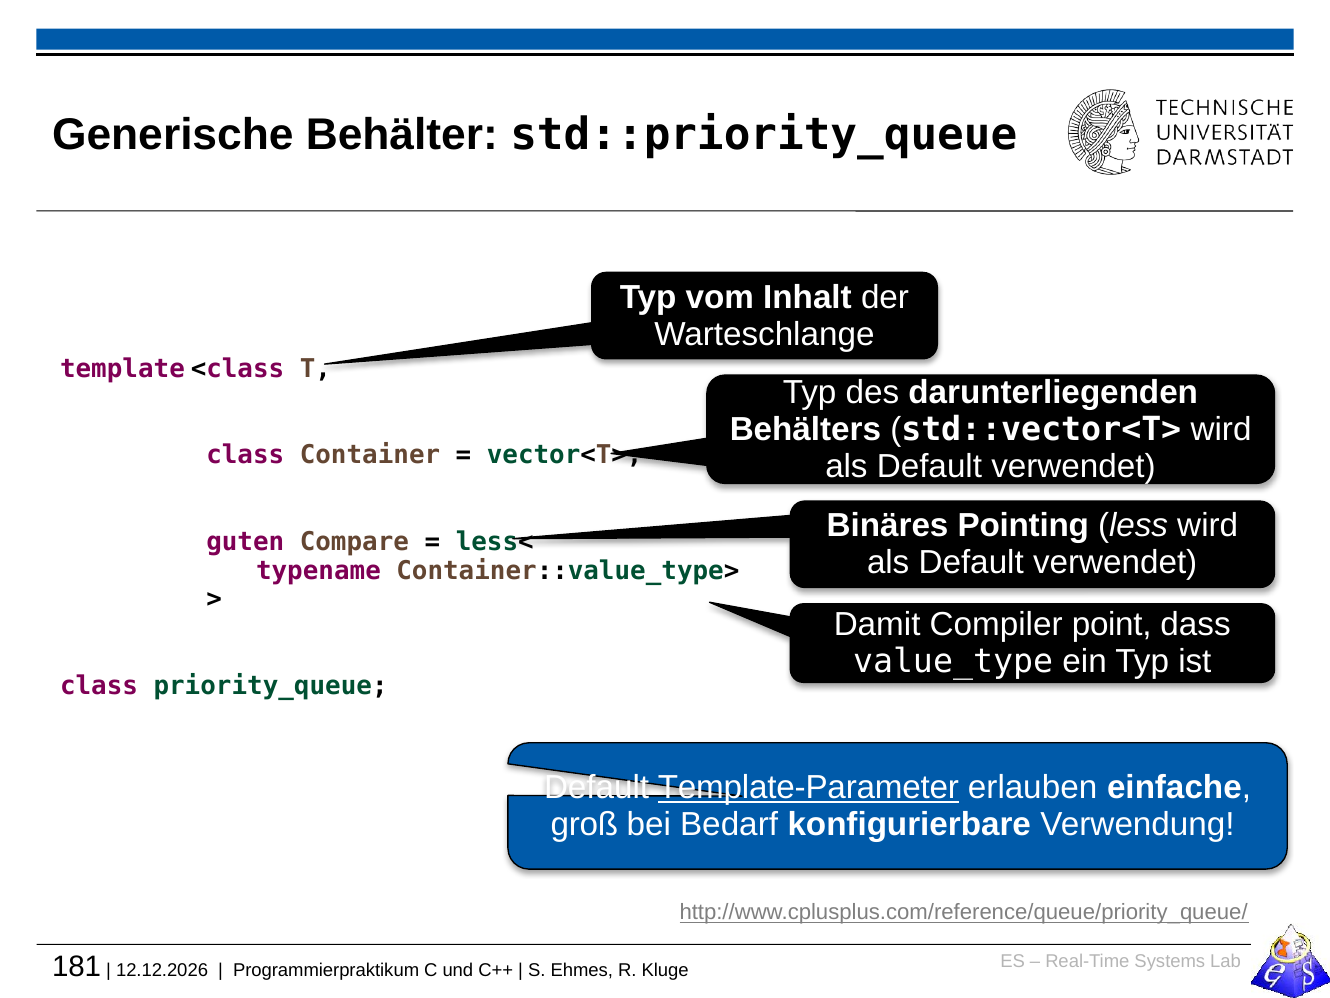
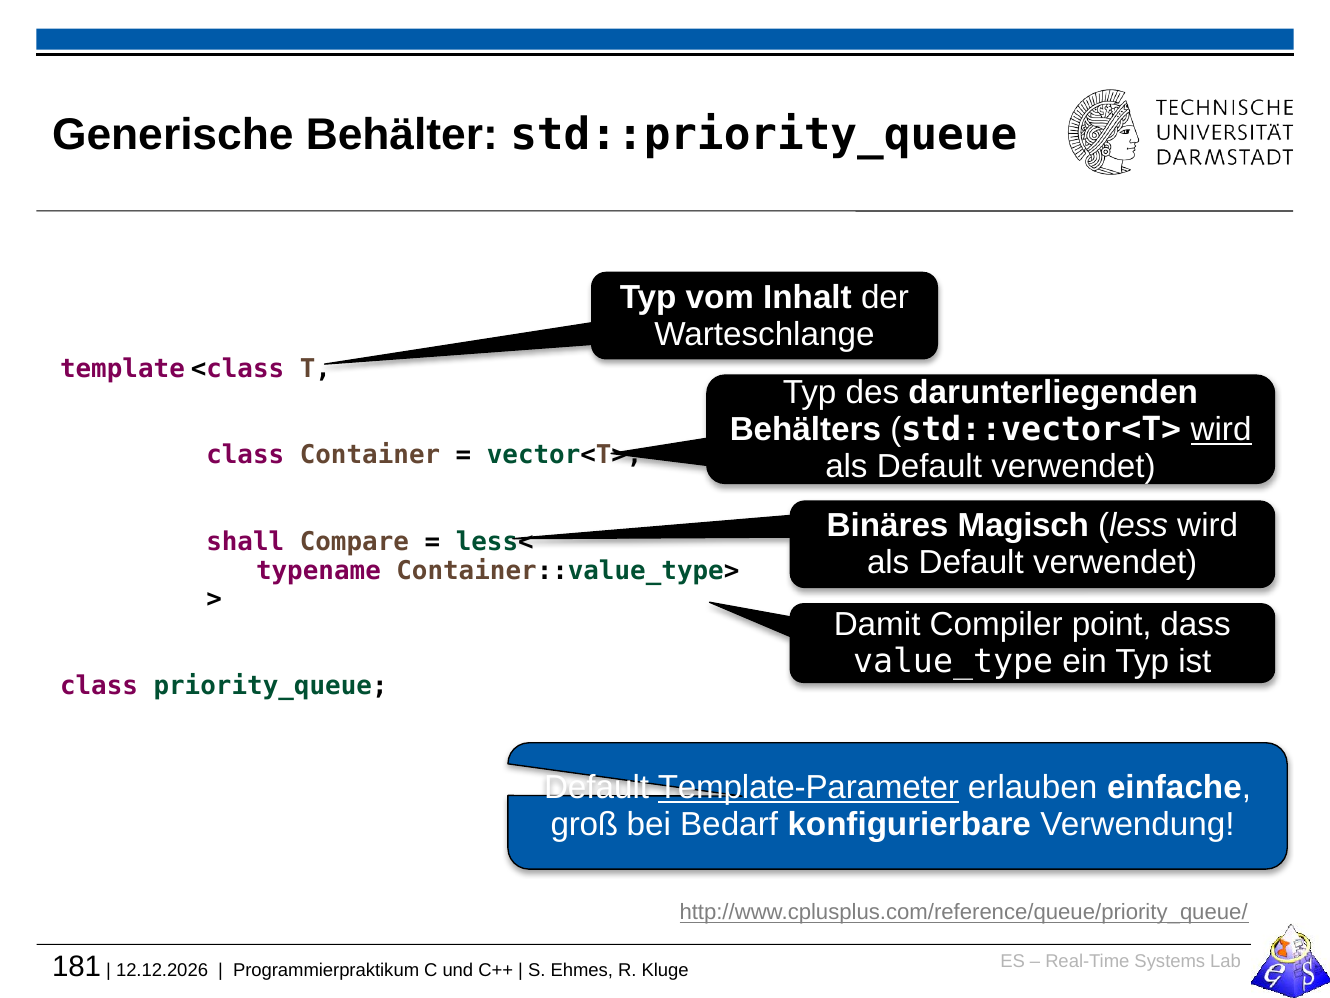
wird at (1221, 429) underline: none -> present
Pointing: Pointing -> Magisch
guten: guten -> shall
